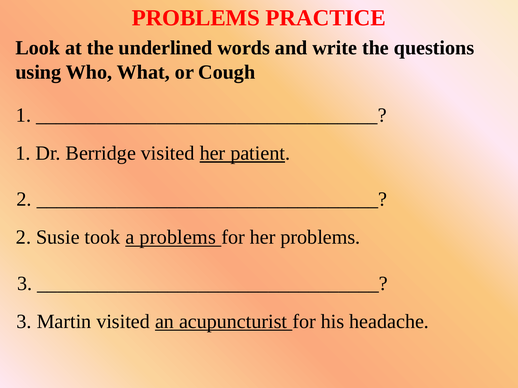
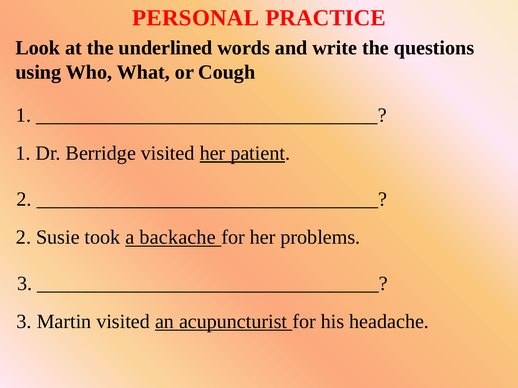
PROBLEMS at (196, 18): PROBLEMS -> PERSONAL
a problems: problems -> backache
